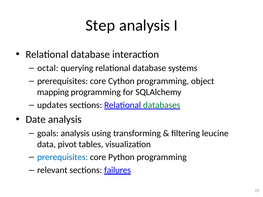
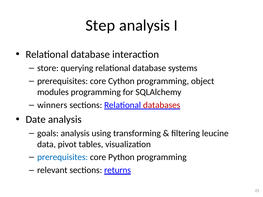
octal: octal -> store
mapping: mapping -> modules
updates: updates -> winners
databases colour: green -> red
failures: failures -> returns
